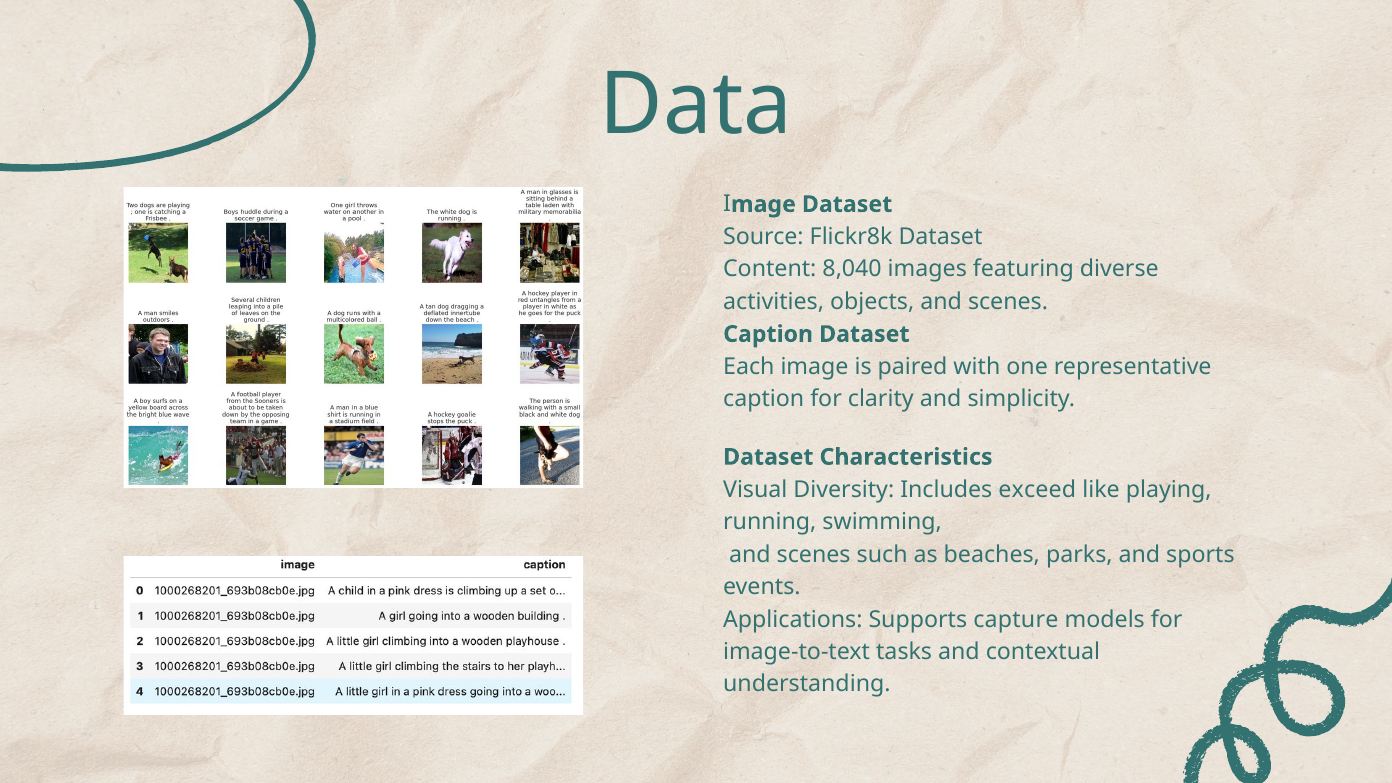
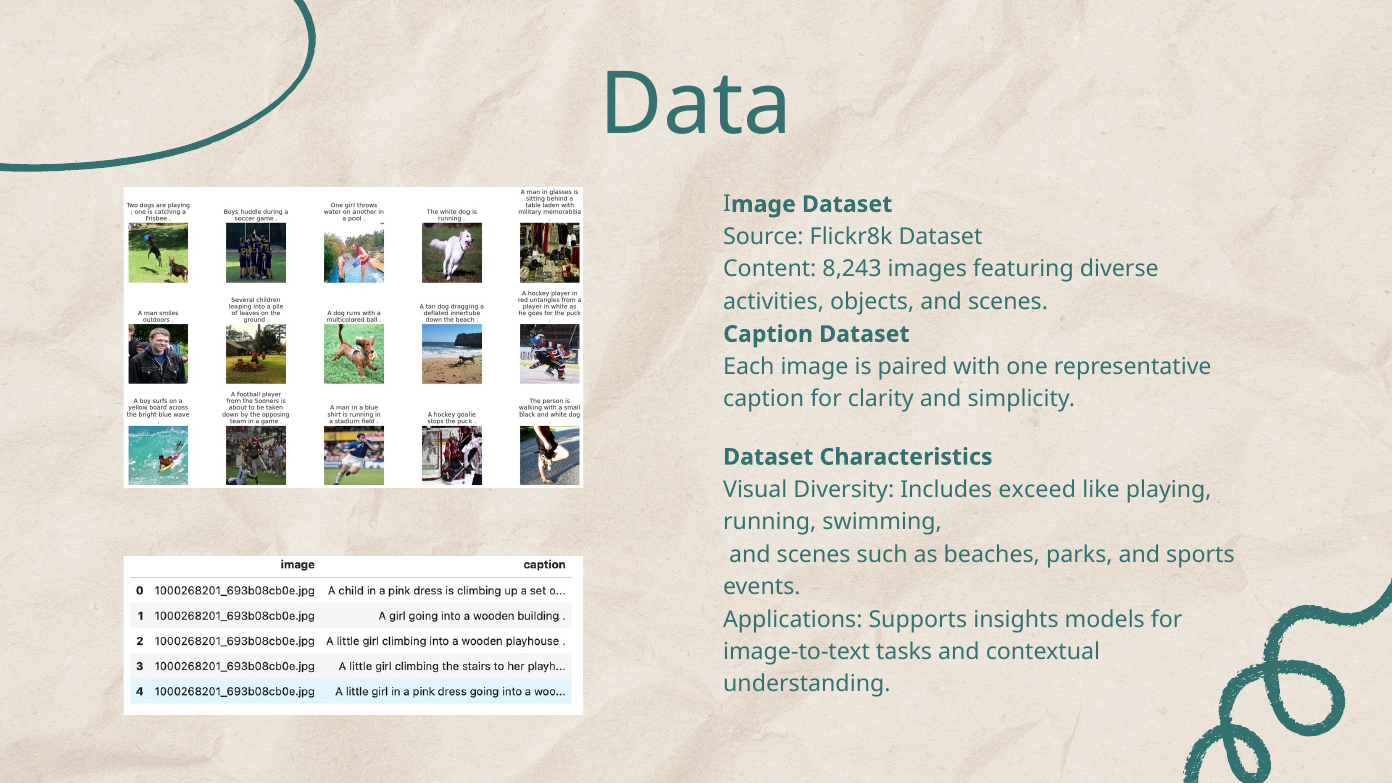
8,040: 8,040 -> 8,243
capture: capture -> insights
